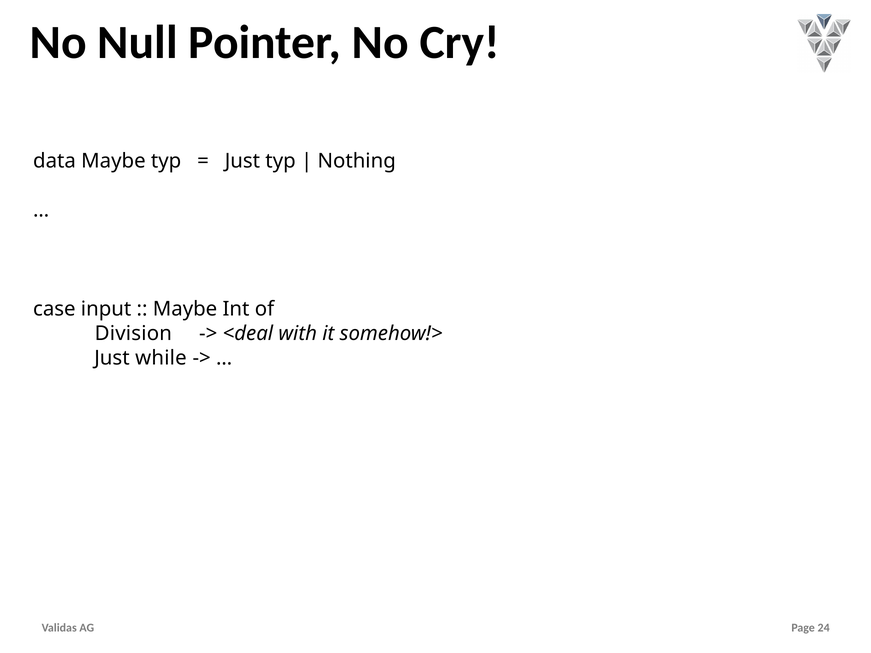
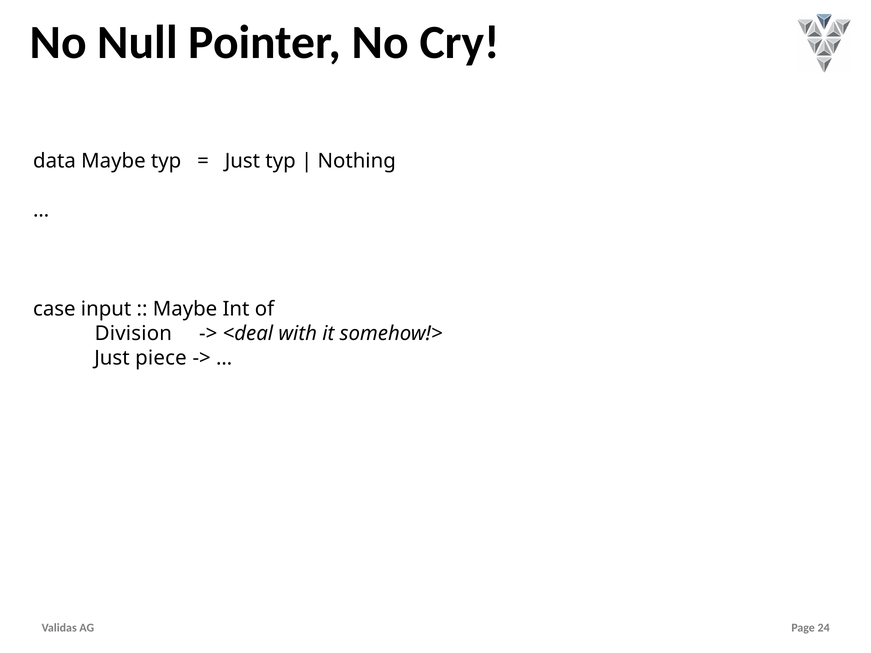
while: while -> piece
